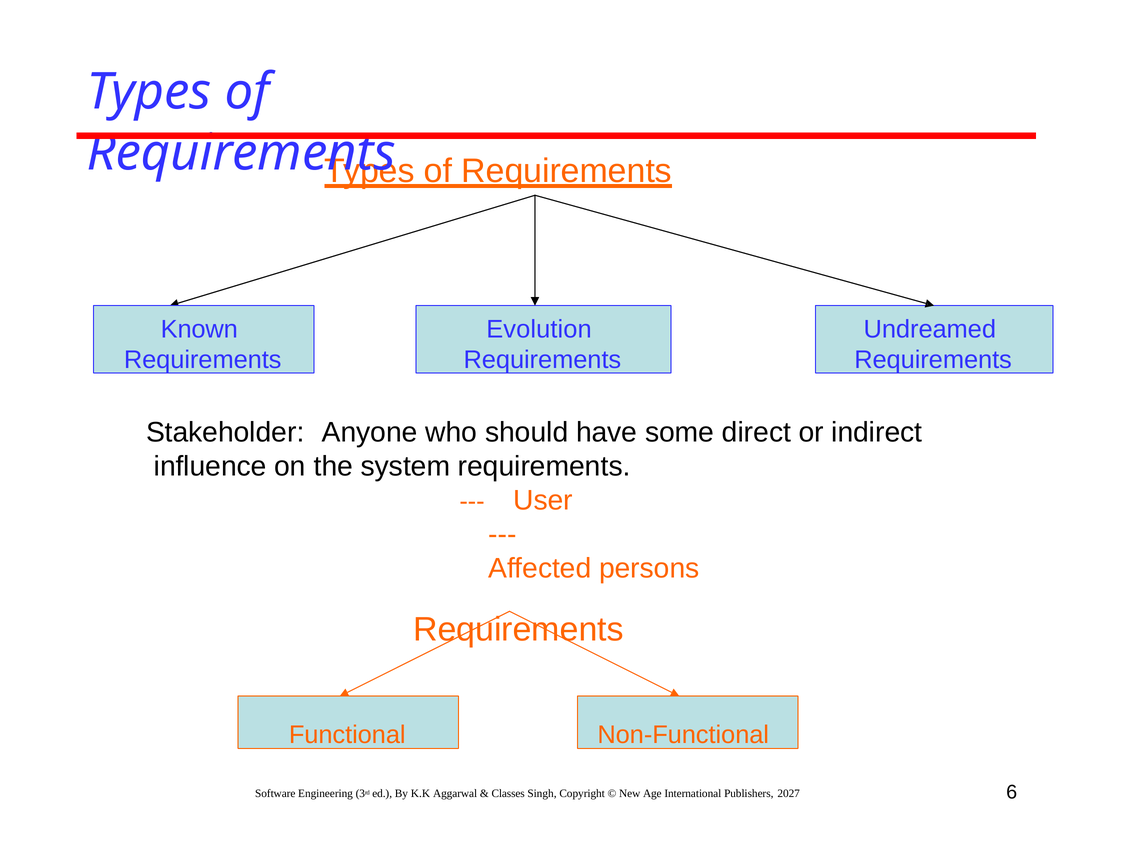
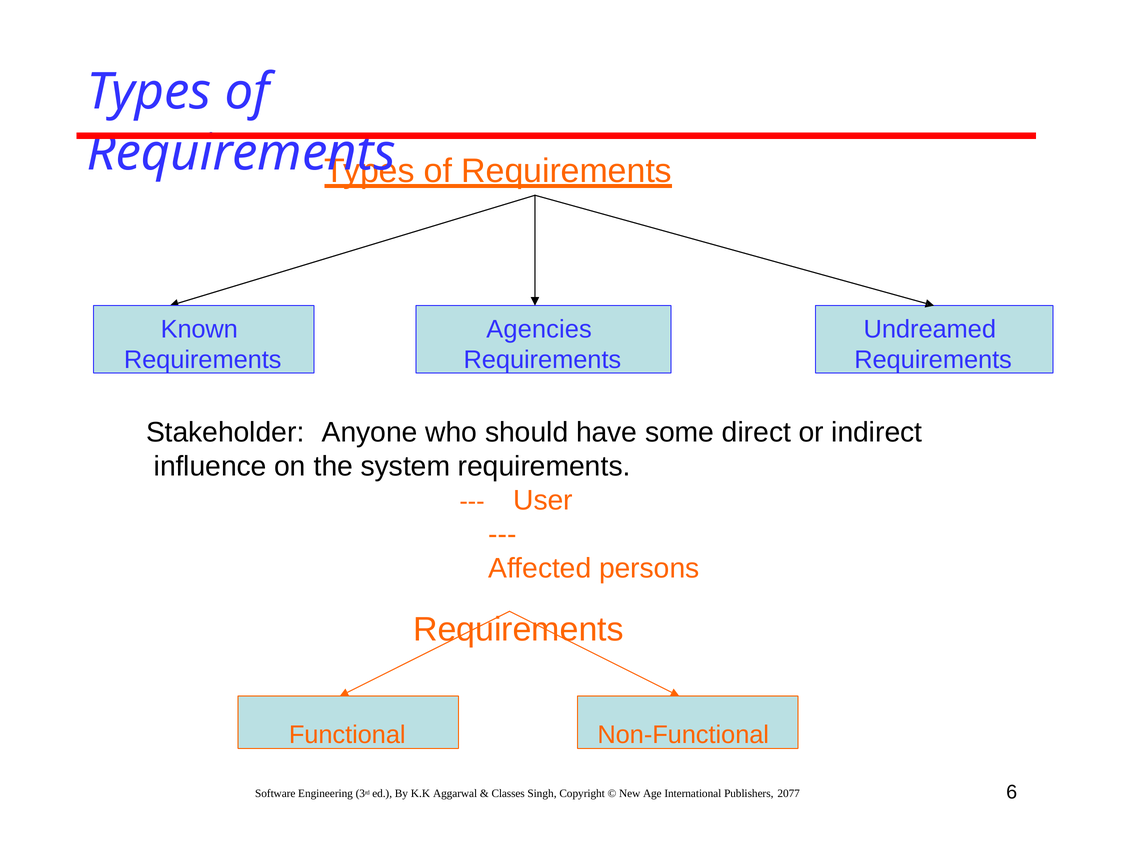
Evolution: Evolution -> Agencies
2027: 2027 -> 2077
